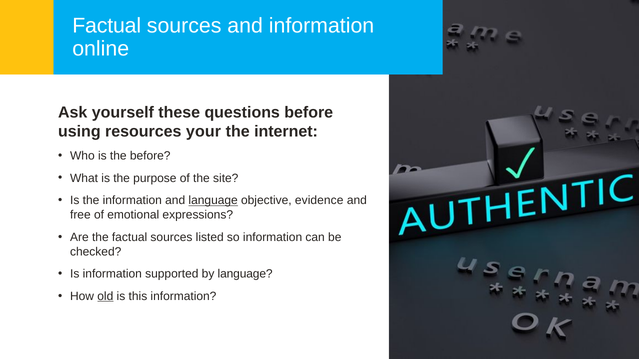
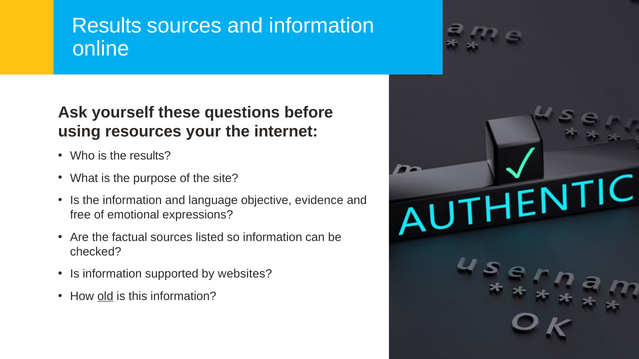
Factual at (107, 26): Factual -> Results
the before: before -> results
language at (213, 201) underline: present -> none
by language: language -> websites
